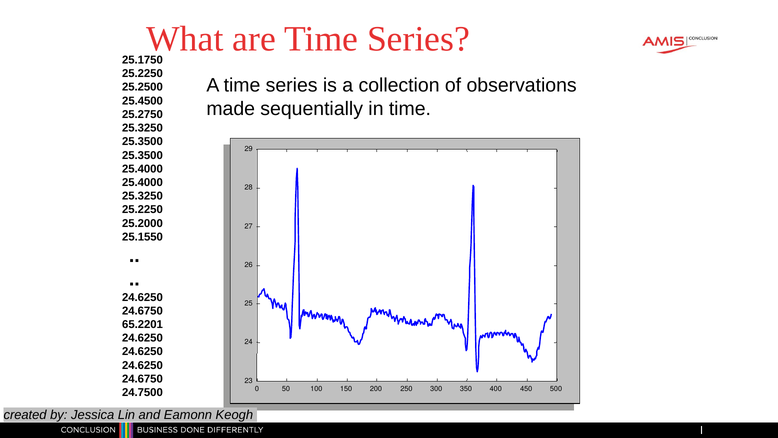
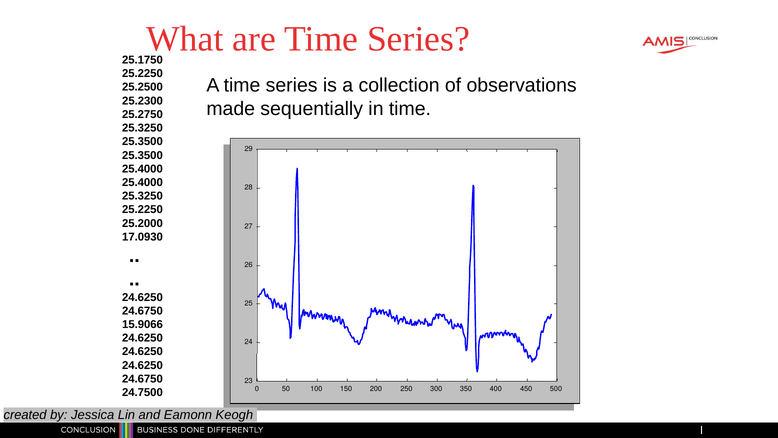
25.4500: 25.4500 -> 25.2300
25.1550: 25.1550 -> 17.0930
65.2201: 65.2201 -> 15.9066
